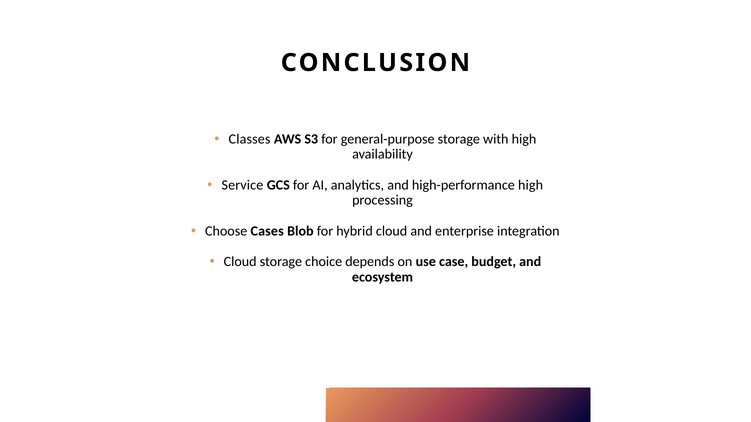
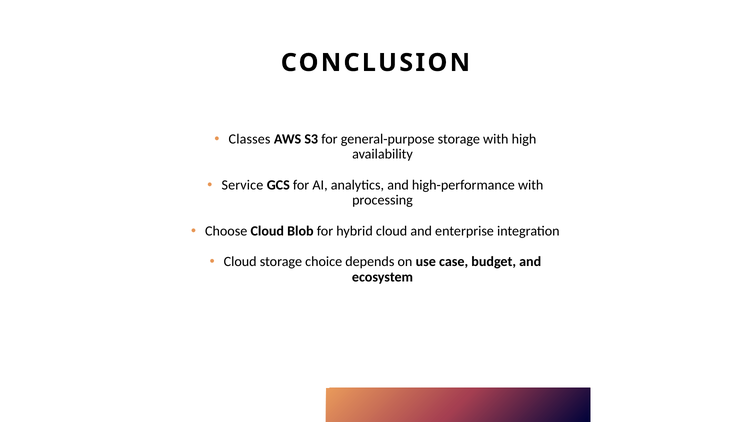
high-performance high: high -> with
Choose Cases: Cases -> Cloud
